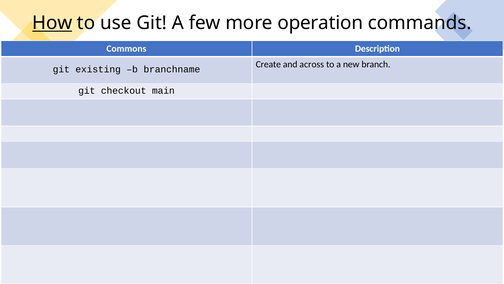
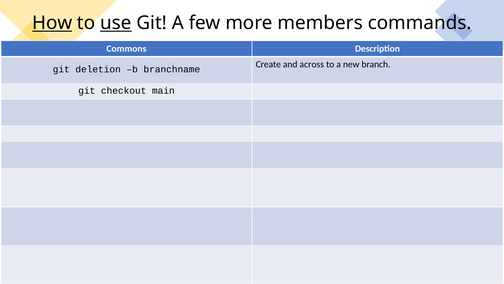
use underline: none -> present
operation: operation -> members
existing: existing -> deletion
